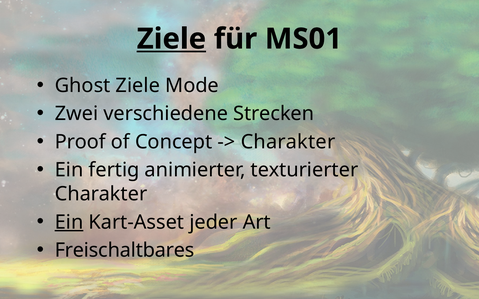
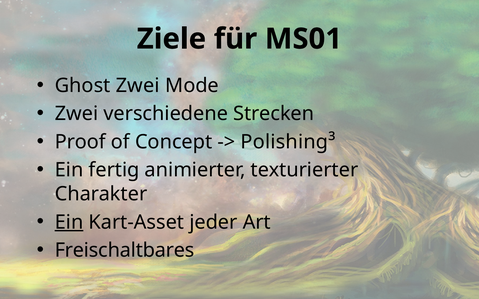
Ziele at (171, 39) underline: present -> none
Ghost Ziele: Ziele -> Zwei
Charakter at (288, 142): Charakter -> Polishing³
